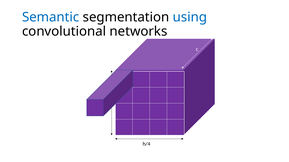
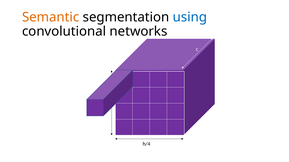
Semantic colour: blue -> orange
